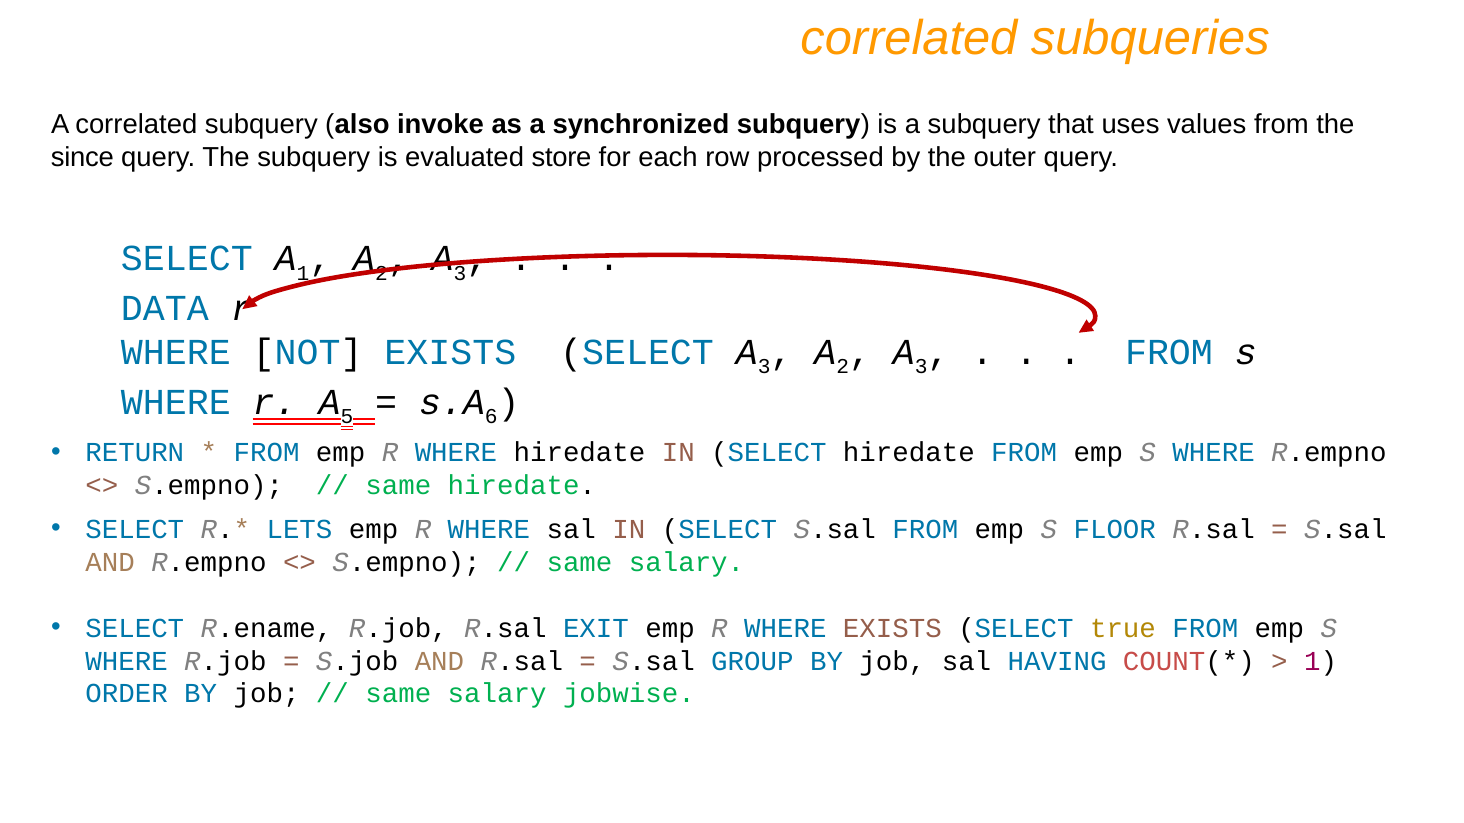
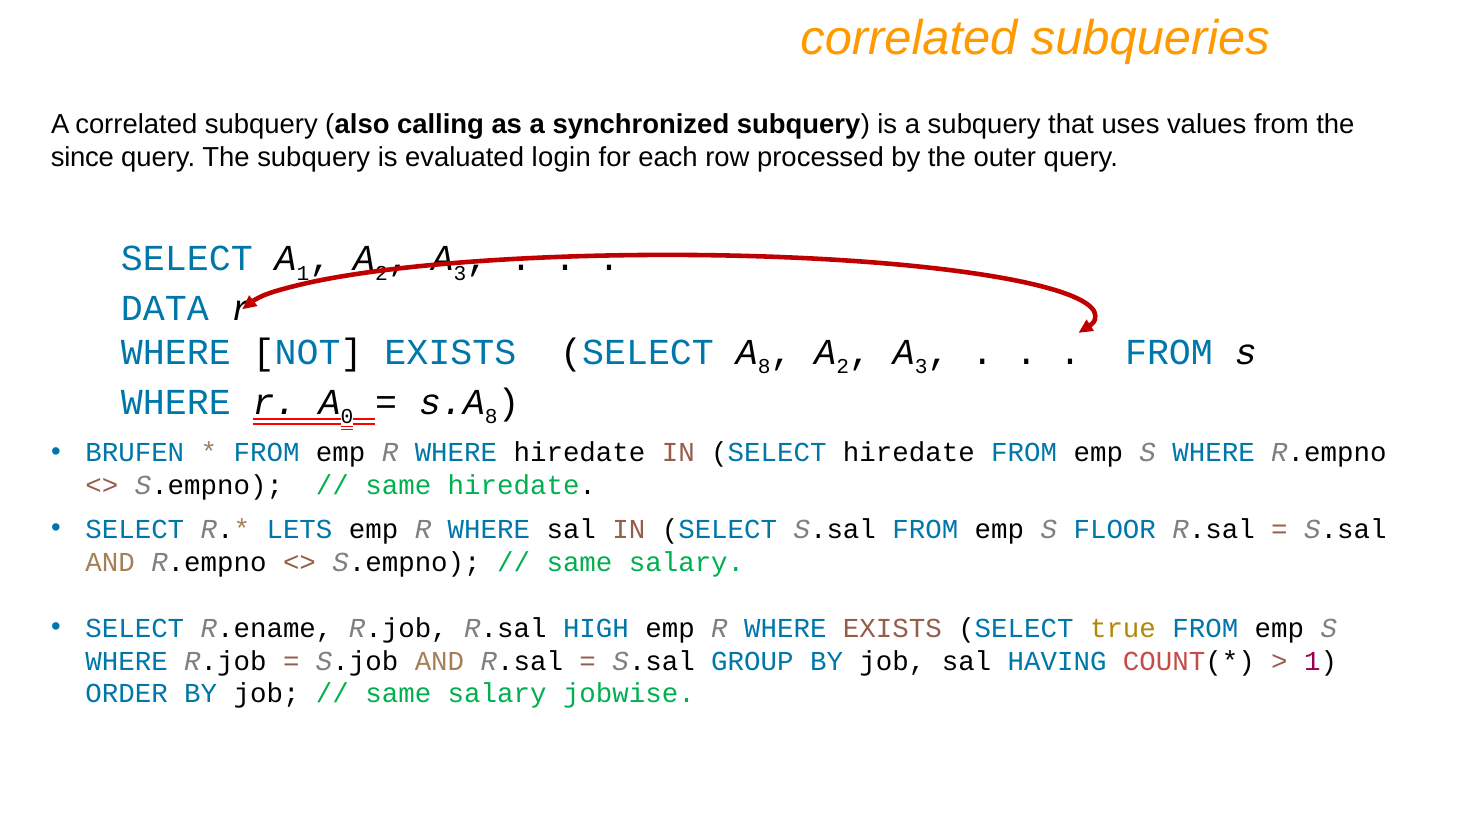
invoke: invoke -> calling
store: store -> login
SELECT A 3: 3 -> 8
5: 5 -> 0
6 at (491, 417): 6 -> 8
RETURN: RETURN -> BRUFEN
EXIT: EXIT -> HIGH
